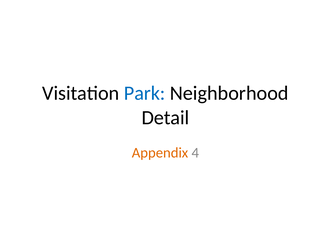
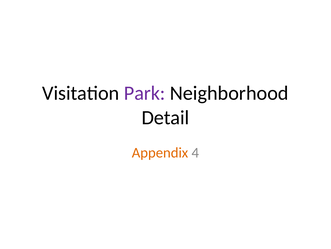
Park colour: blue -> purple
